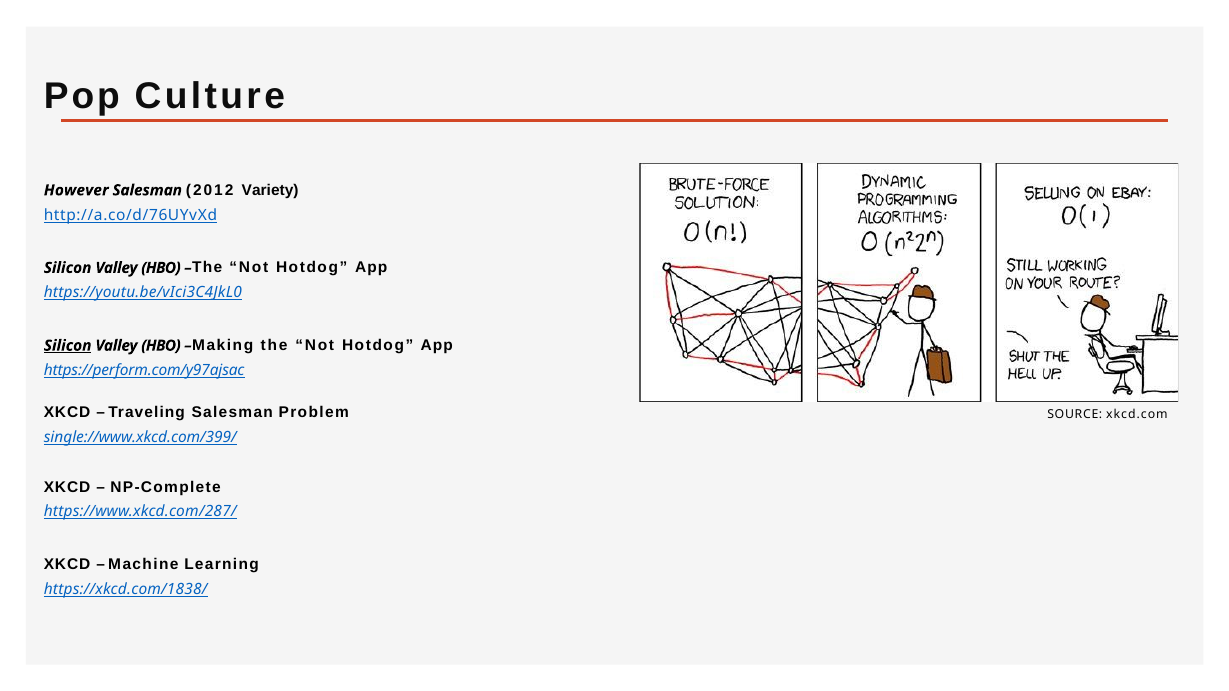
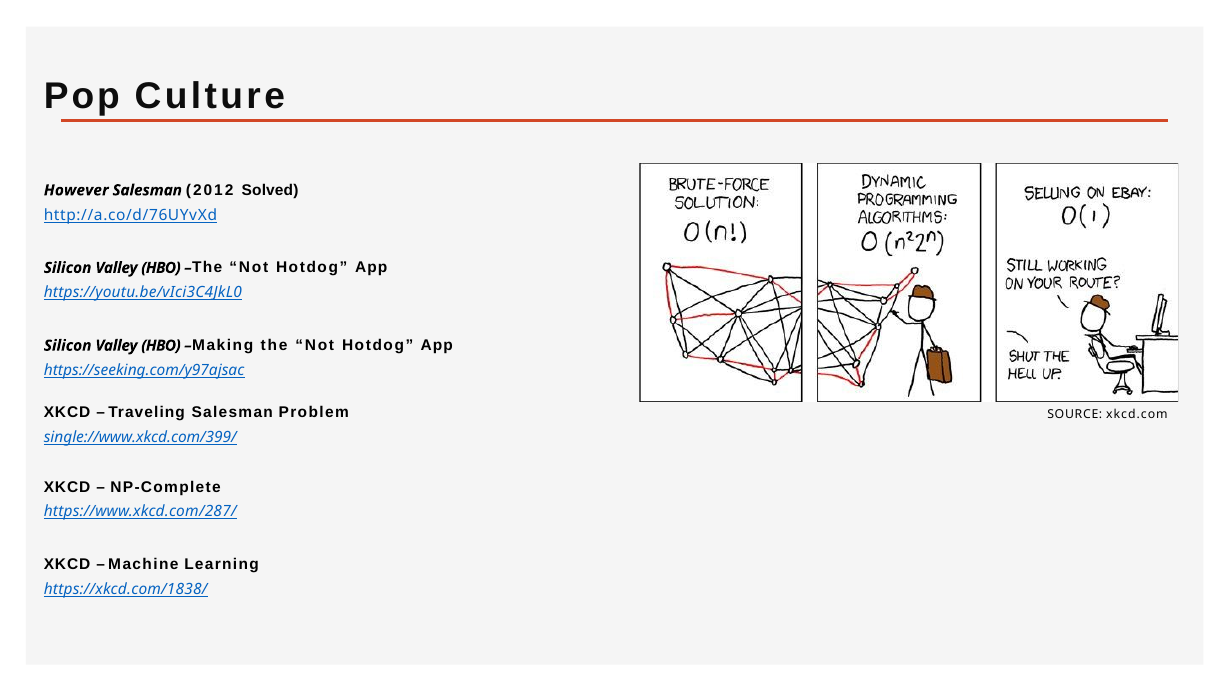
Variety: Variety -> Solved
Silicon at (68, 346) underline: present -> none
https://perform.com/y97ajsac: https://perform.com/y97ajsac -> https://seeking.com/y97ajsac
